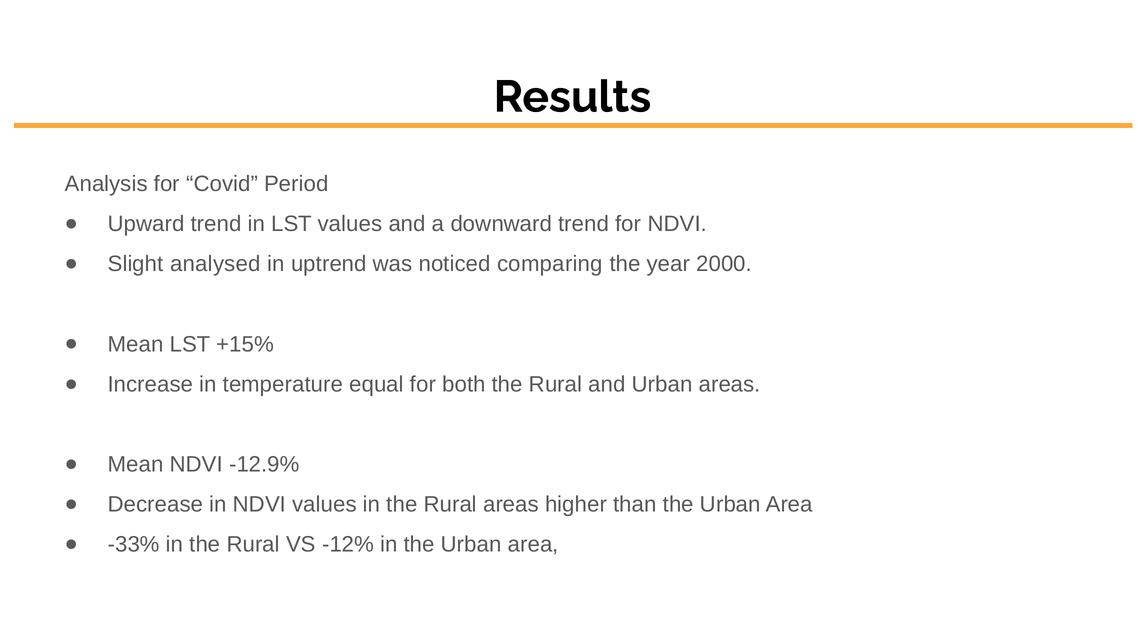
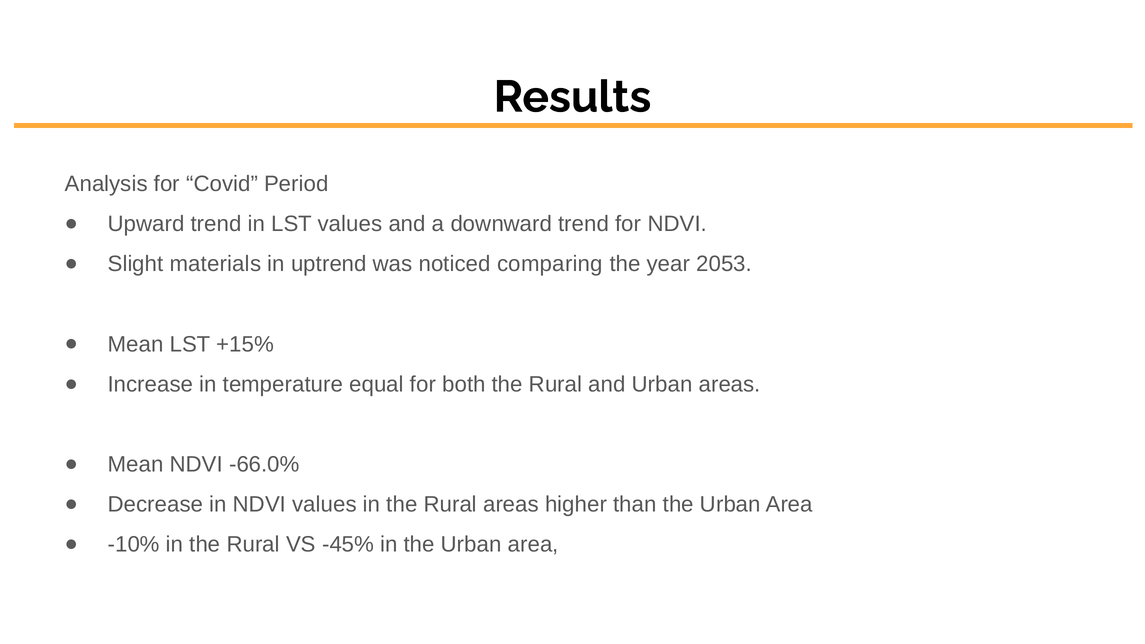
analysed: analysed -> materials
2000: 2000 -> 2053
-12.9%: -12.9% -> -66.0%
-33%: -33% -> -10%
-12%: -12% -> -45%
